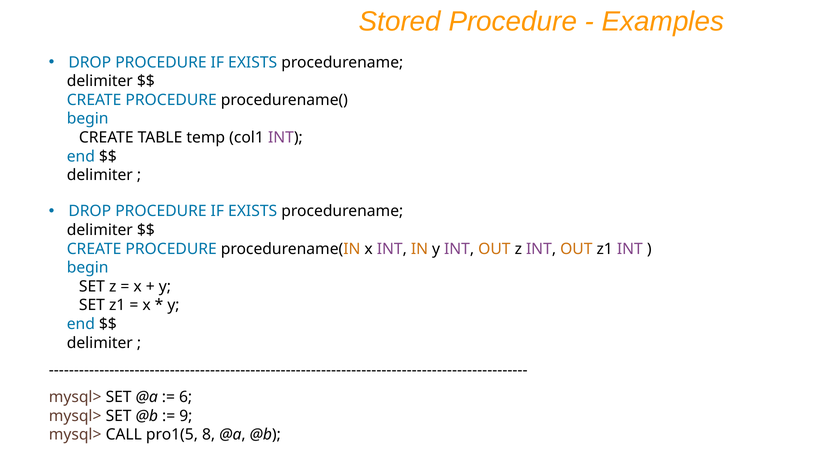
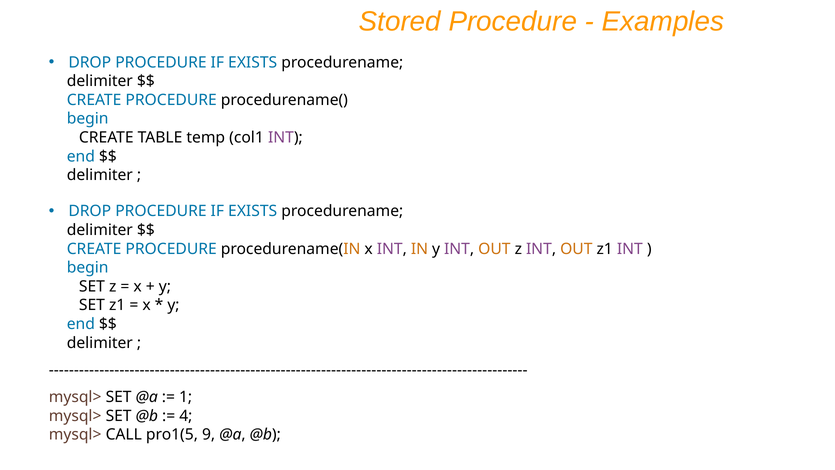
6: 6 -> 1
9: 9 -> 4
8: 8 -> 9
